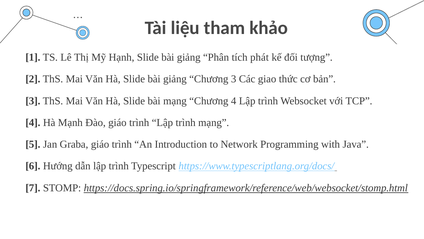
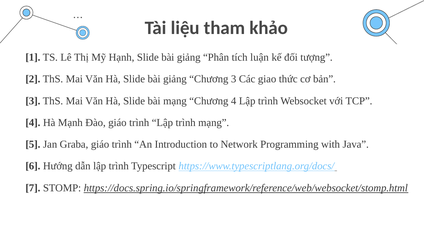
phát: phát -> luận
